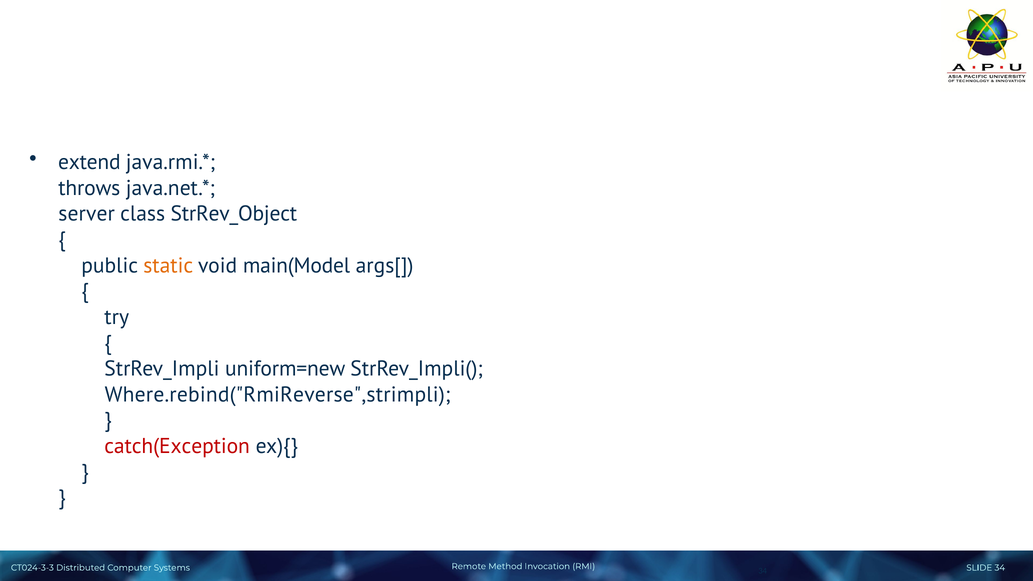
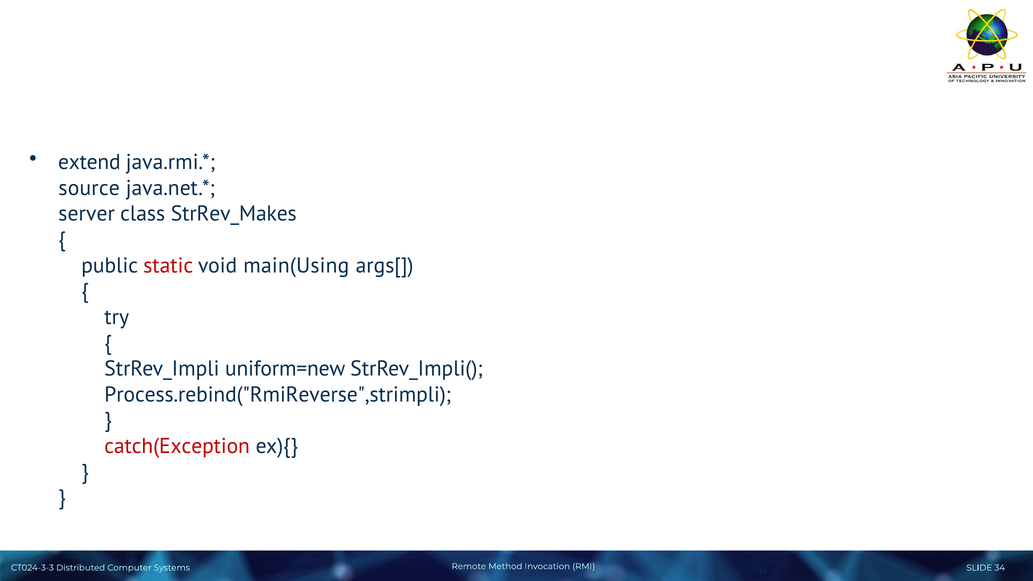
throws: throws -> source
StrRev_Object: StrRev_Object -> StrRev_Makes
static colour: orange -> red
main(Model: main(Model -> main(Using
Where.rebind("RmiReverse",strimpli: Where.rebind("RmiReverse",strimpli -> Process.rebind("RmiReverse",strimpli
